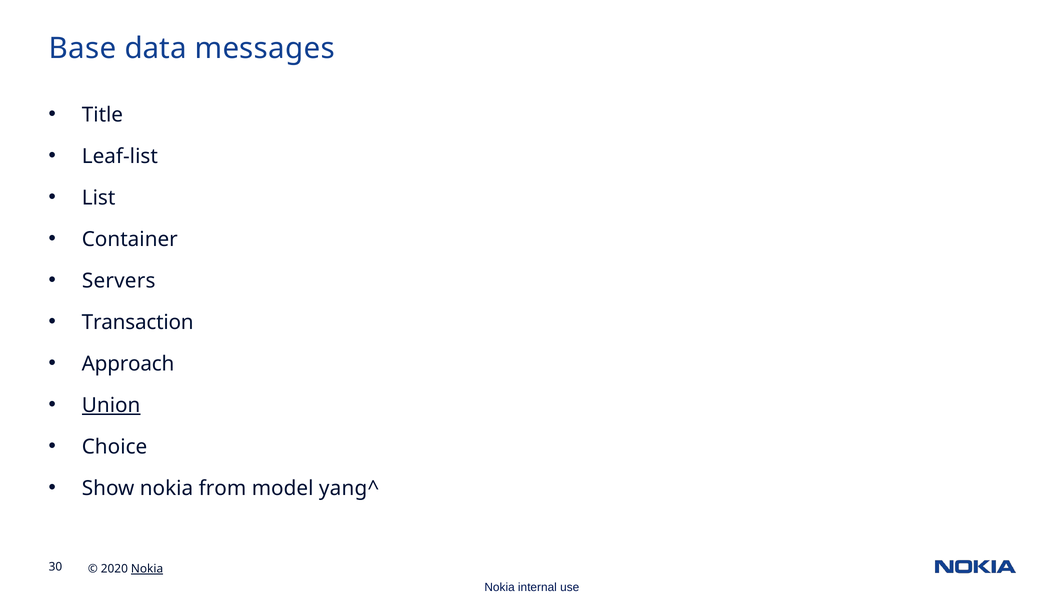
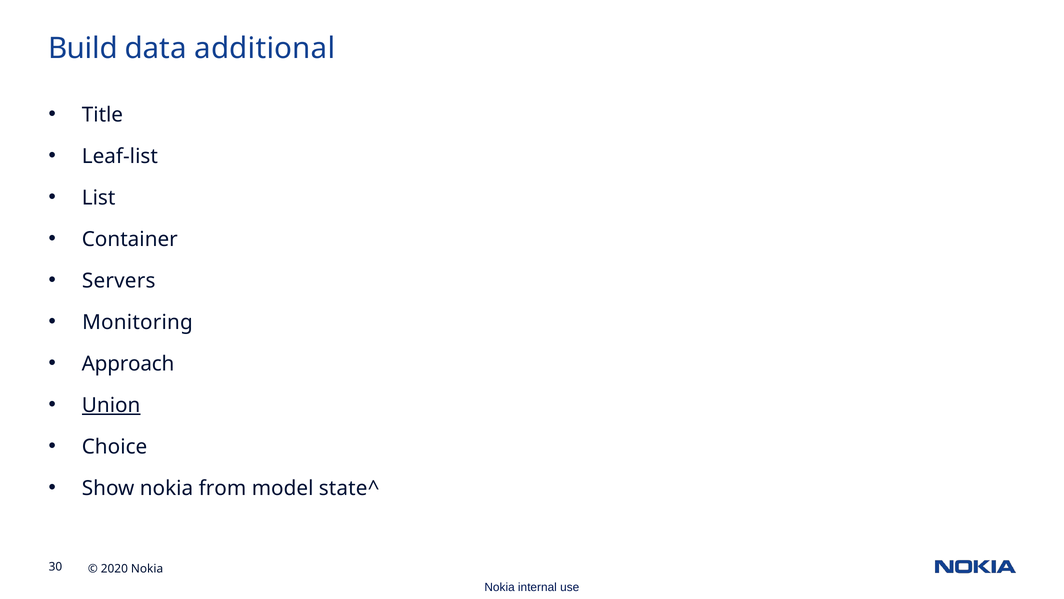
Base: Base -> Build
messages: messages -> additional
Transaction: Transaction -> Monitoring
yang^: yang^ -> state^
Nokia at (147, 568) underline: present -> none
